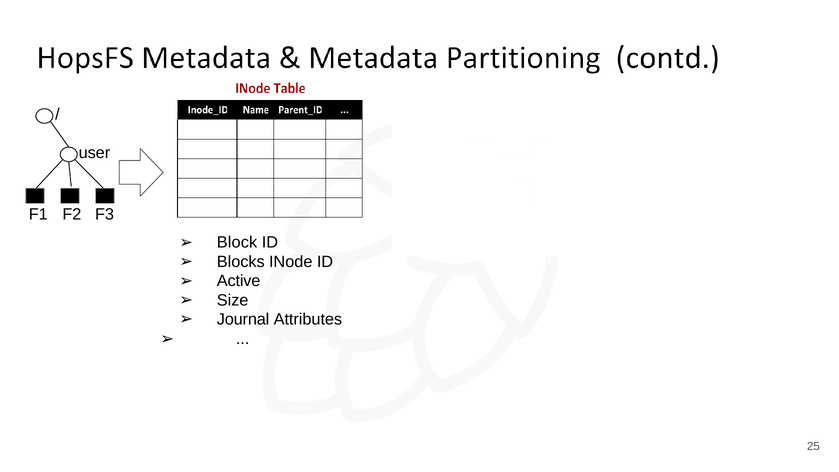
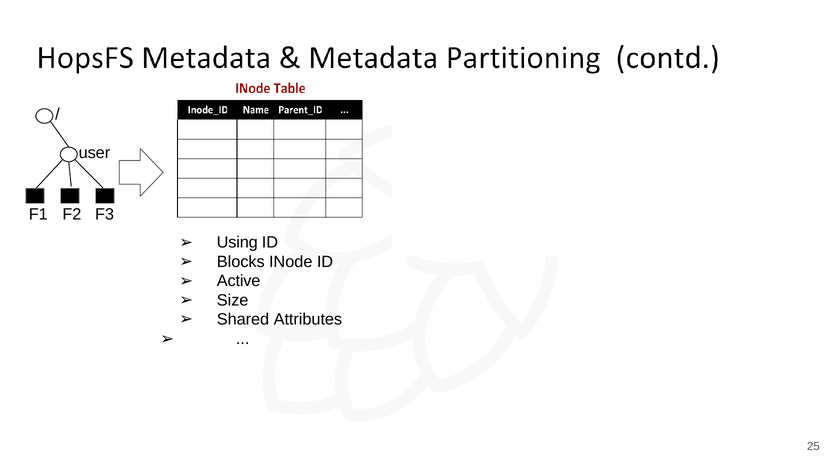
Block: Block -> Using
Journal: Journal -> Shared
